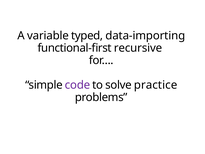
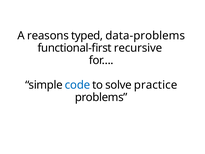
variable: variable -> reasons
data-importing: data-importing -> data-problems
code colour: purple -> blue
